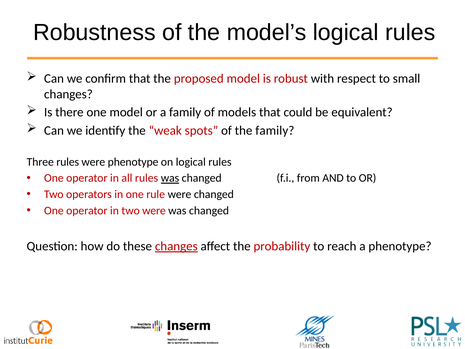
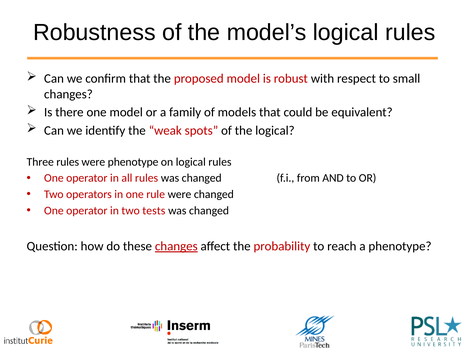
the family: family -> logical
was at (170, 178) underline: present -> none
two were: were -> tests
